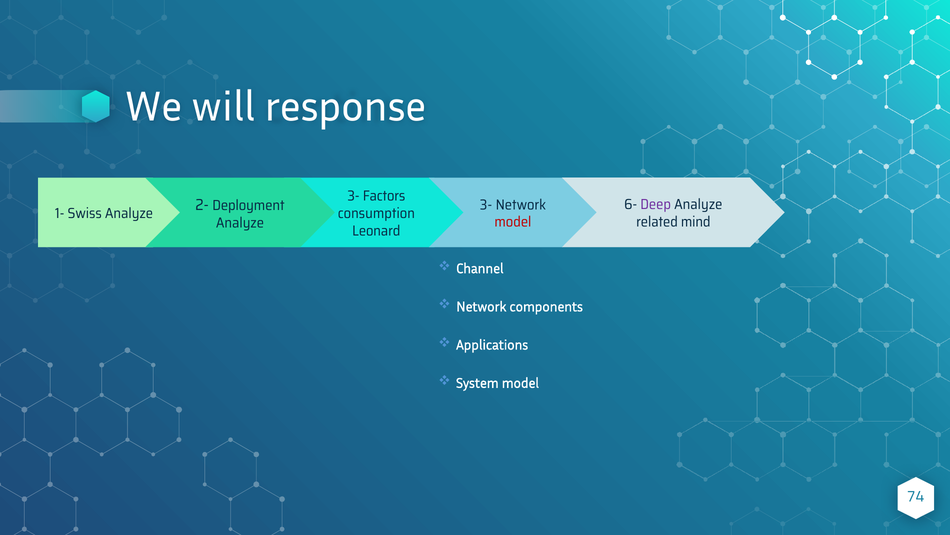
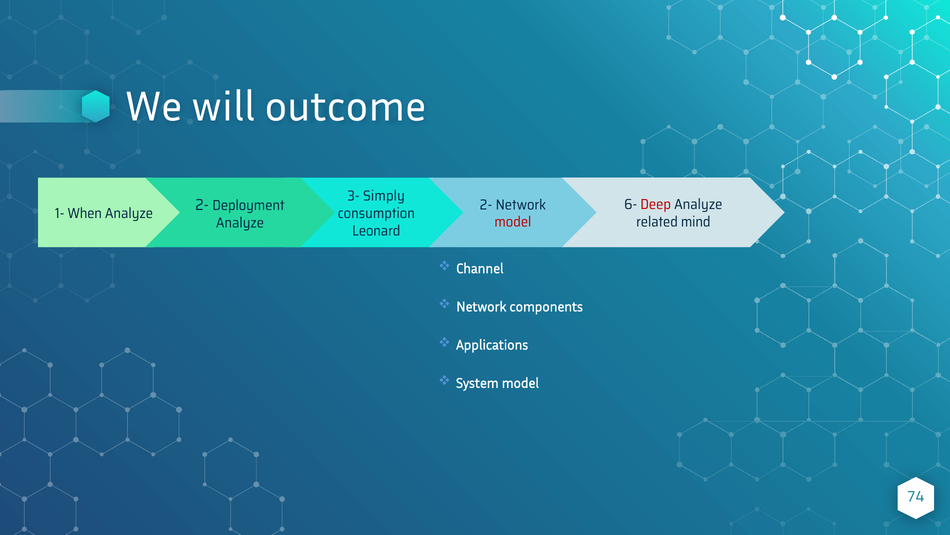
response: response -> outcome
Factors: Factors -> Simply
Deep colour: purple -> red
3- at (486, 205): 3- -> 2-
Swiss: Swiss -> When
